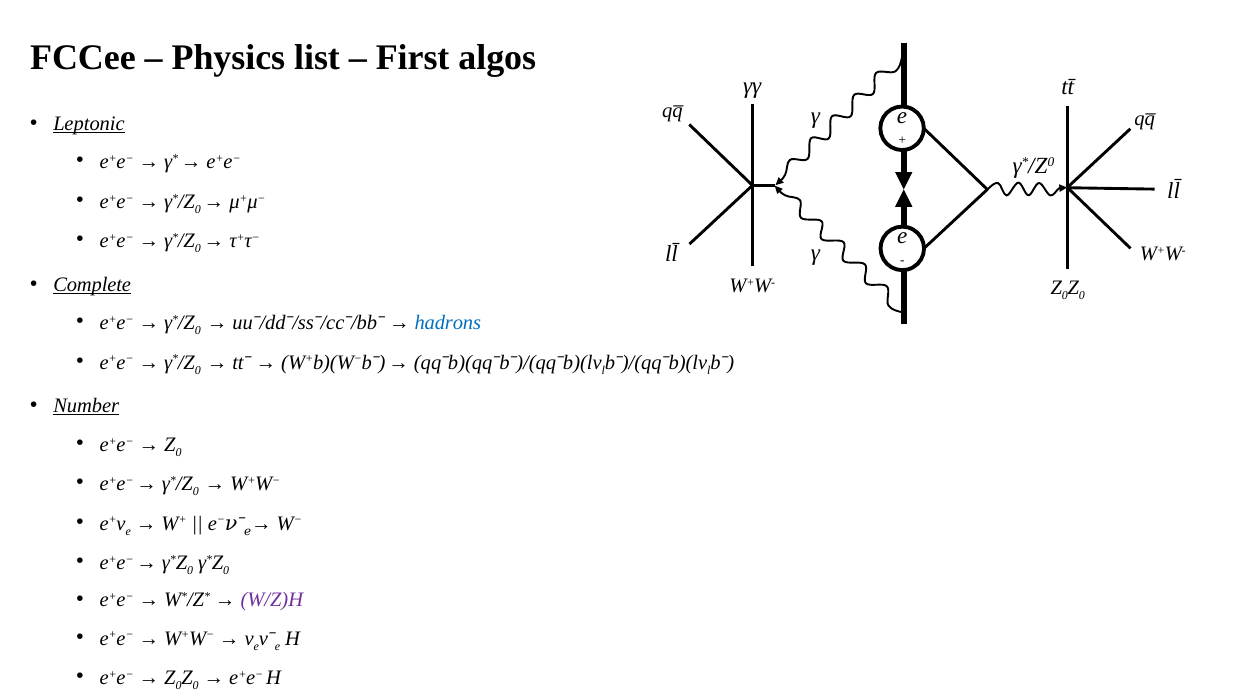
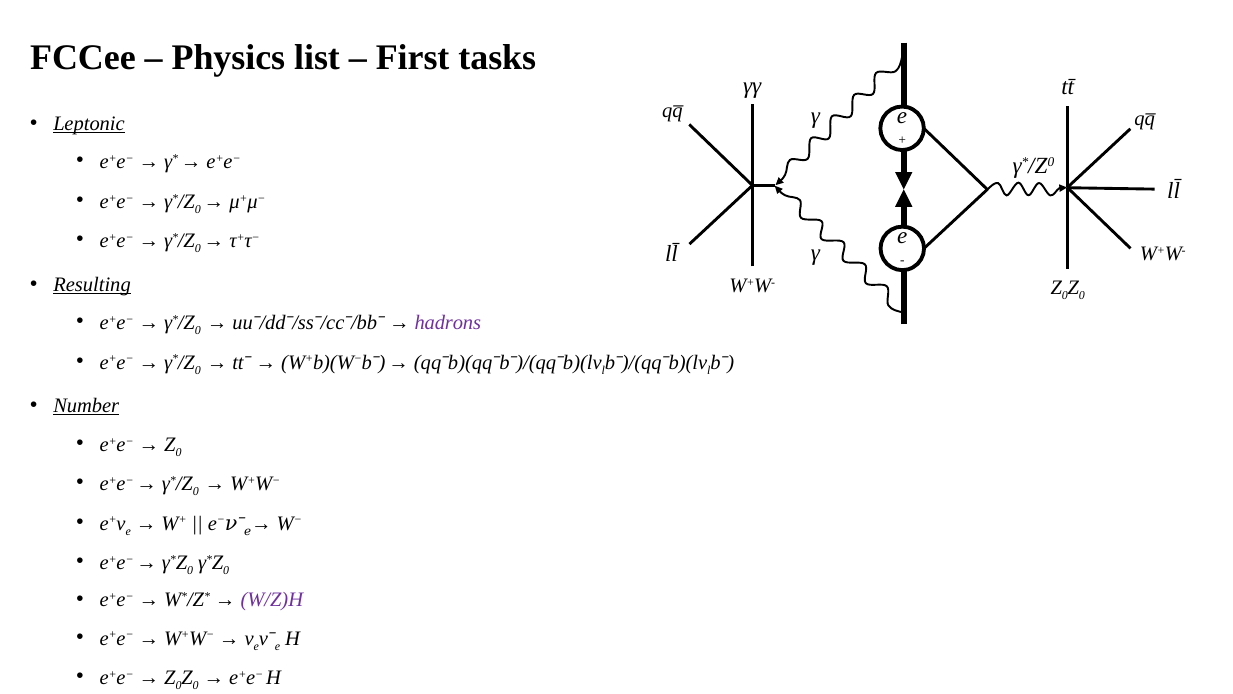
algos: algos -> tasks
Complete: Complete -> Resulting
hadrons colour: blue -> purple
